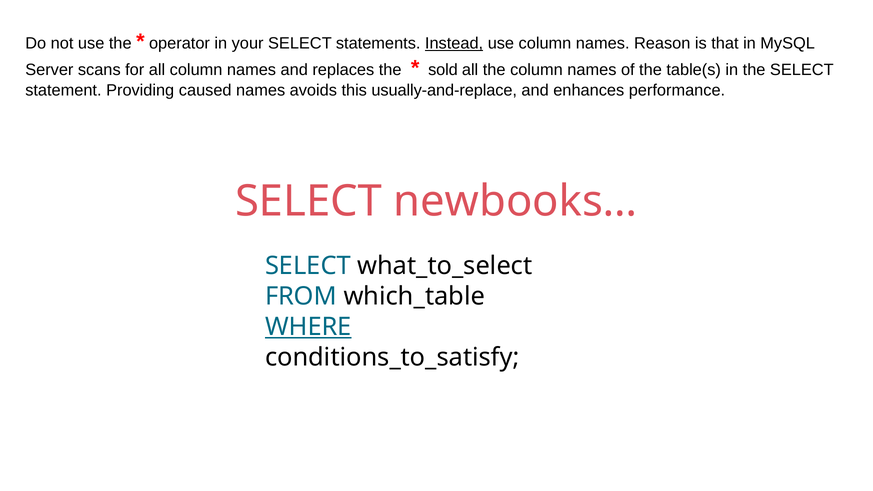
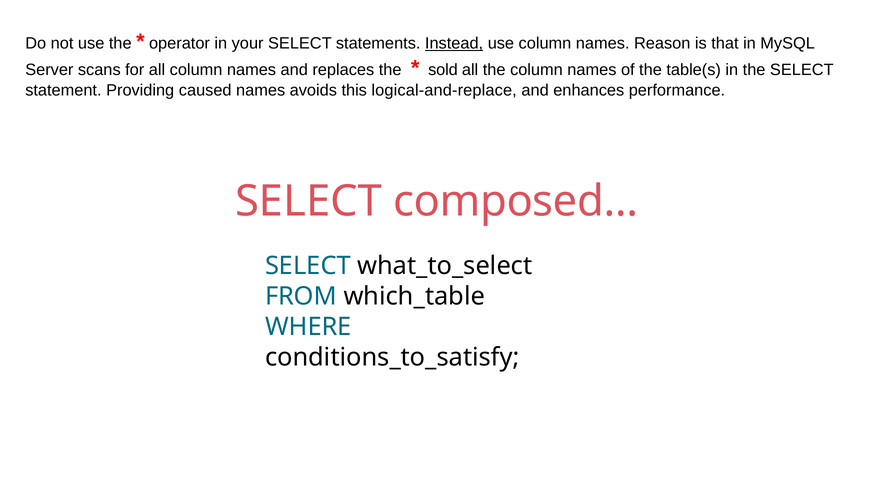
usually-and-replace: usually-and-replace -> logical-and-replace
newbooks…: newbooks… -> composed…
WHERE underline: present -> none
